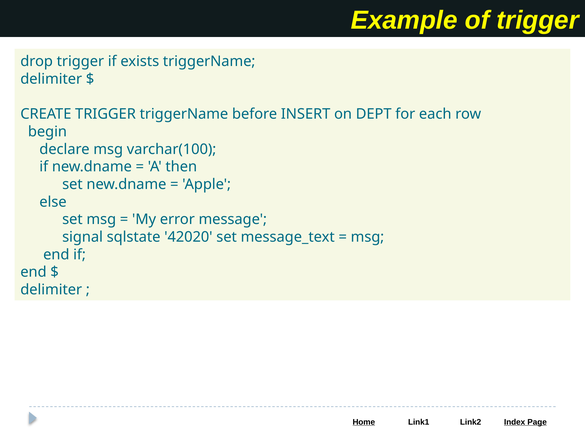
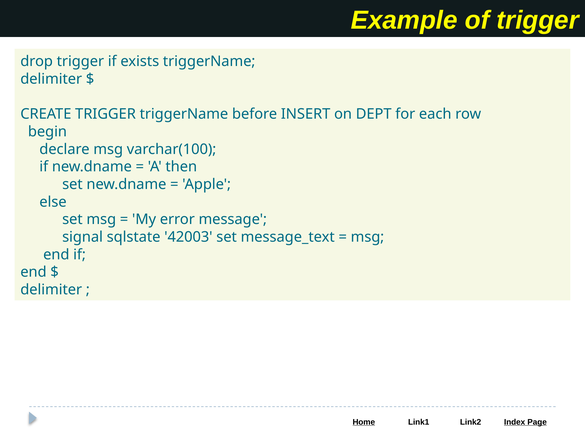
42020: 42020 -> 42003
